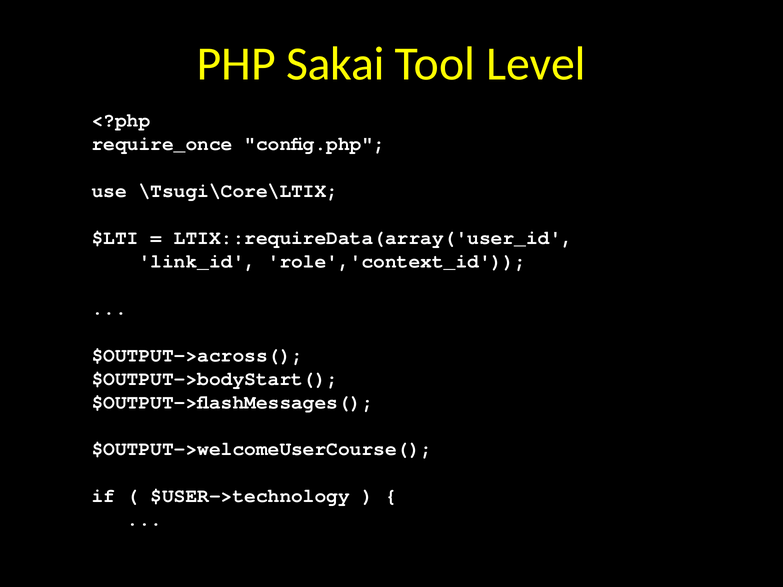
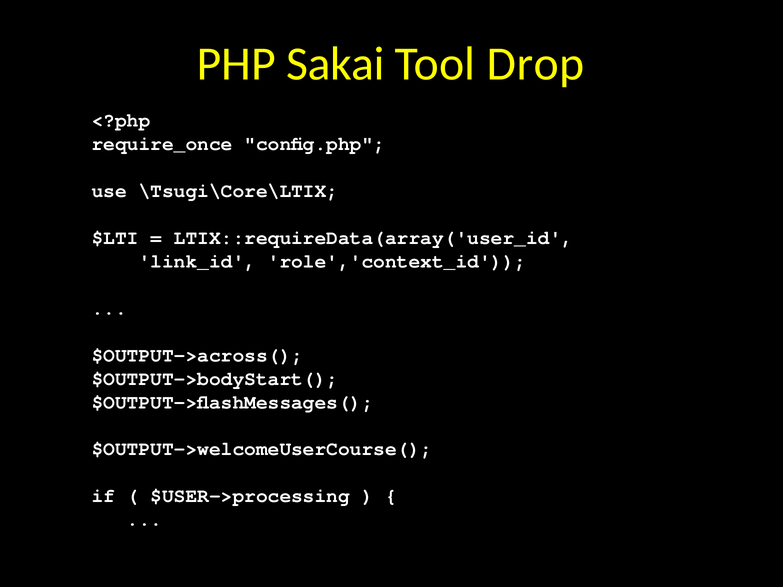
Level: Level -> Drop
$USER->technology: $USER->technology -> $USER->processing
